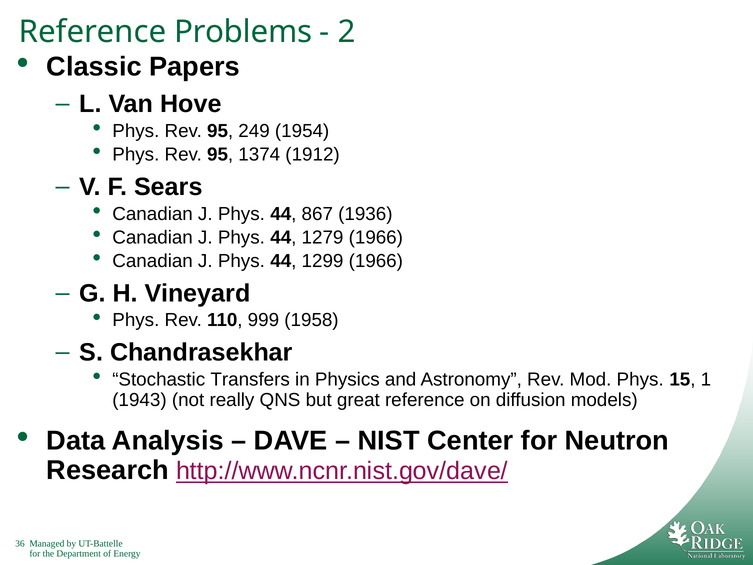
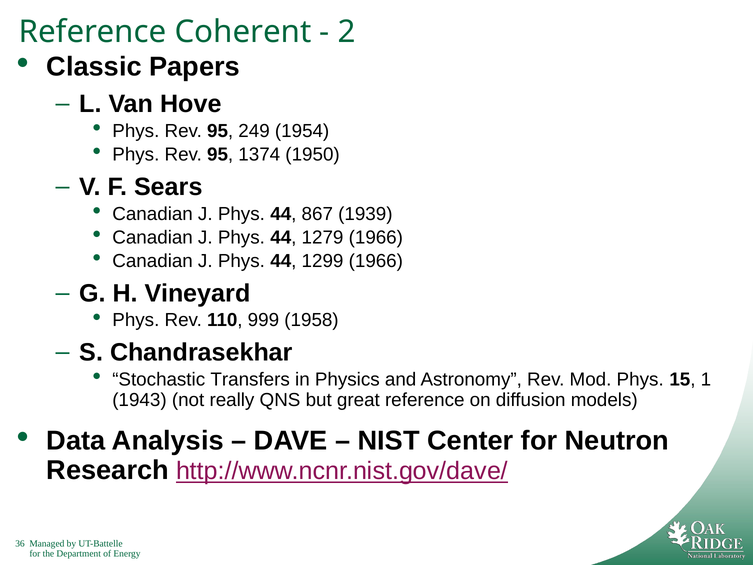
Problems: Problems -> Coherent
1912: 1912 -> 1950
1936: 1936 -> 1939
